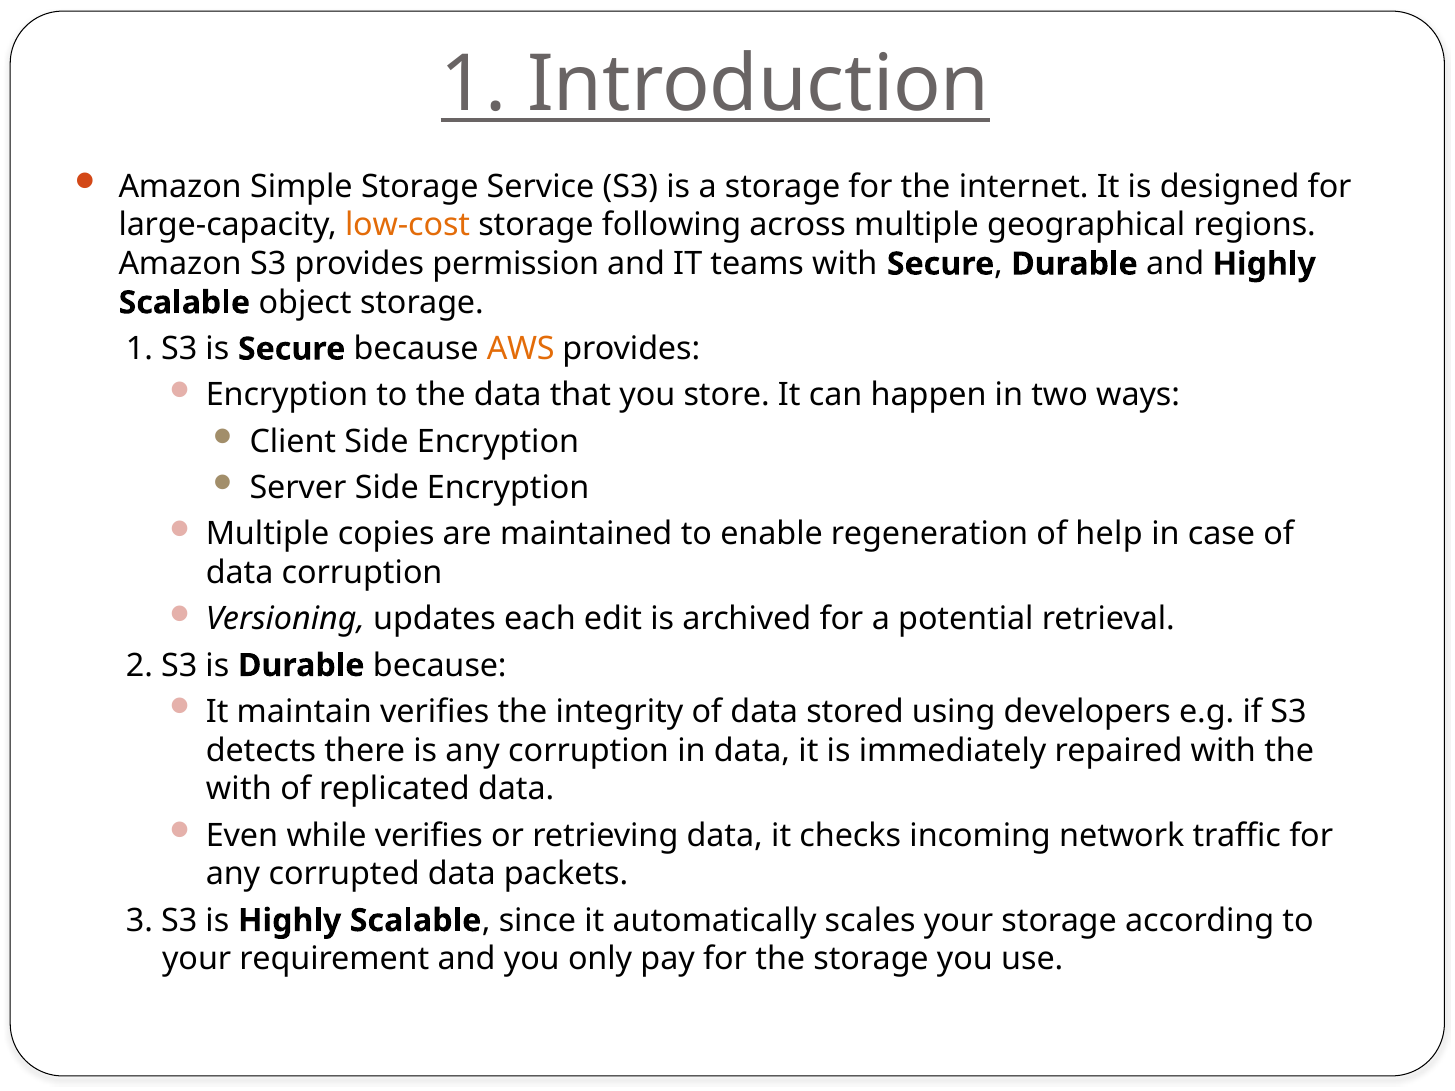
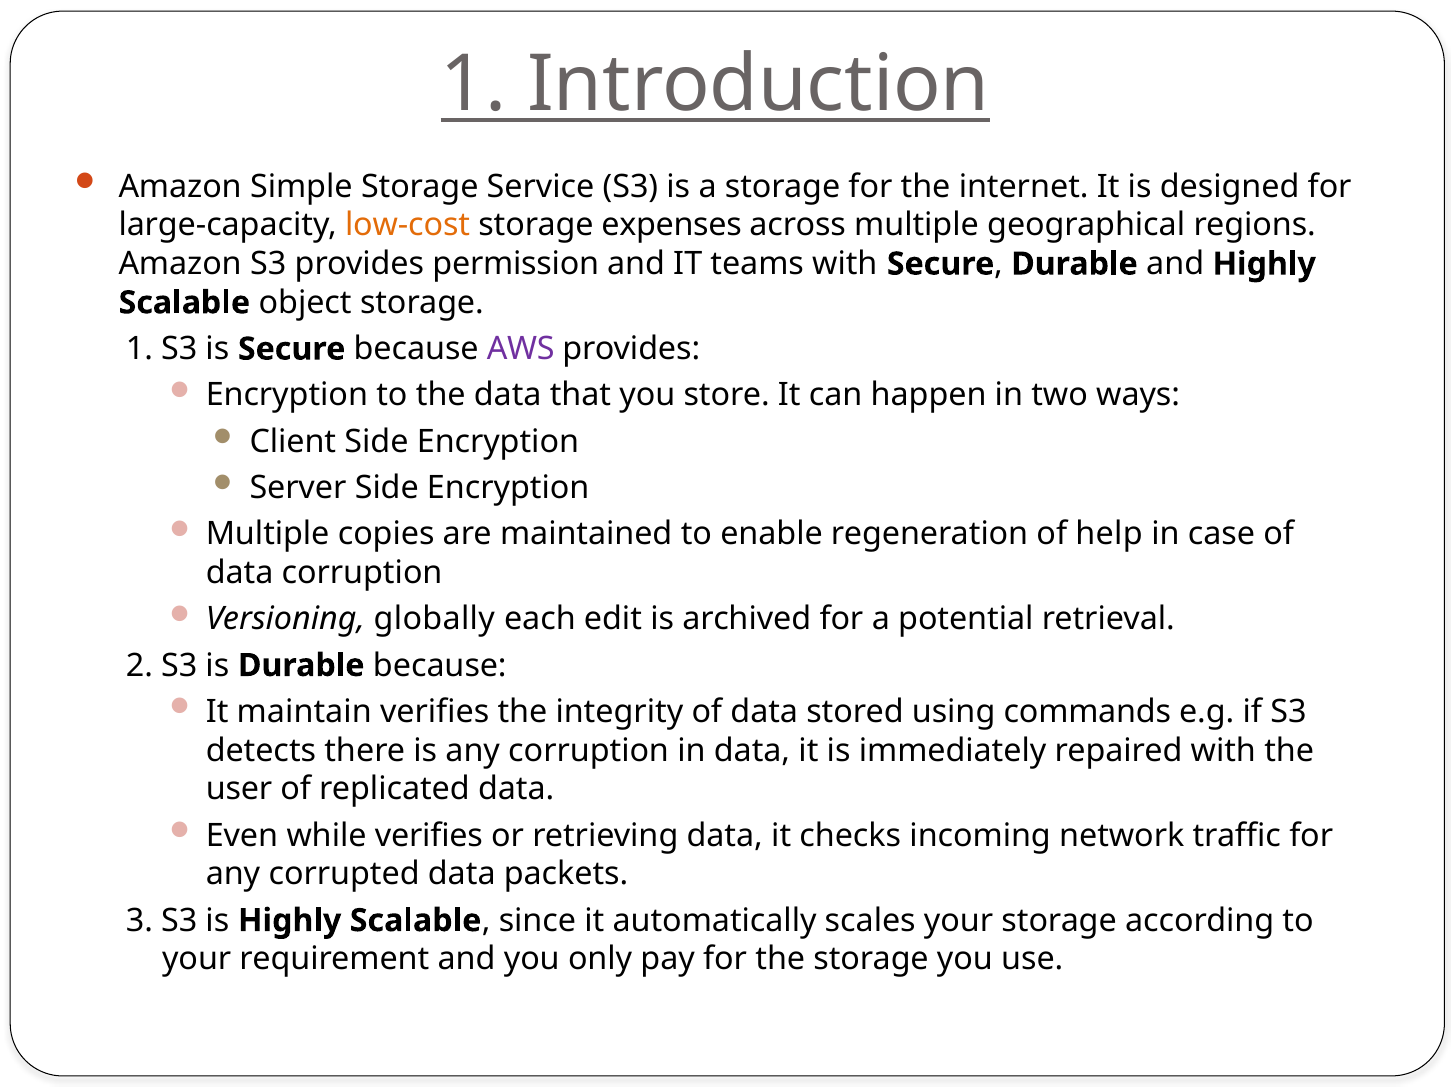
following: following -> expenses
AWS colour: orange -> purple
updates: updates -> globally
developers: developers -> commands
with at (239, 789): with -> user
